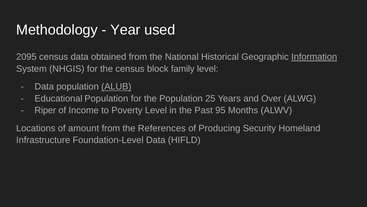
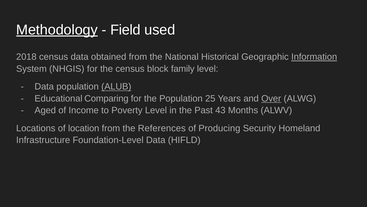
Methodology underline: none -> present
Year: Year -> Field
2095: 2095 -> 2018
Educational Population: Population -> Comparing
Over underline: none -> present
Riper: Riper -> Aged
95: 95 -> 43
amount: amount -> location
